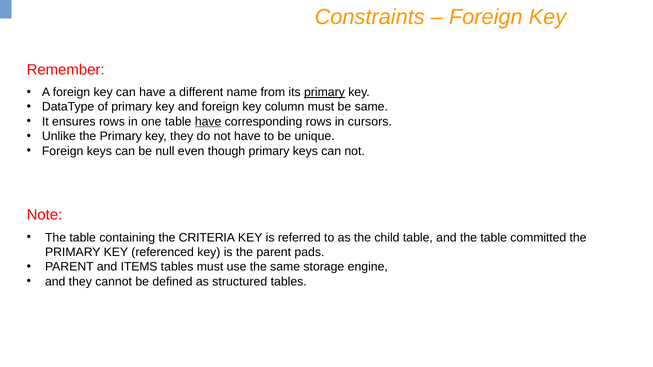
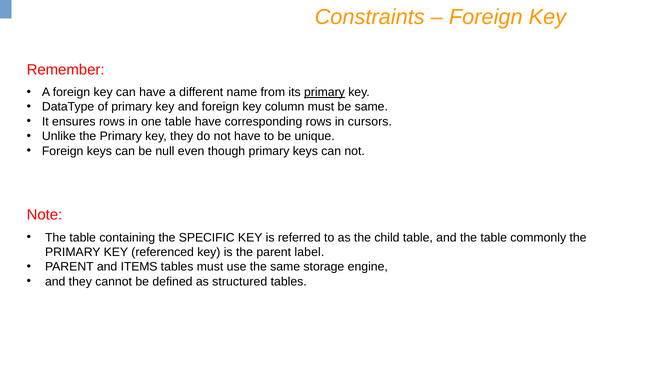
have at (208, 122) underline: present -> none
CRITERIA: CRITERIA -> SPECIFIC
committed: committed -> commonly
pads: pads -> label
